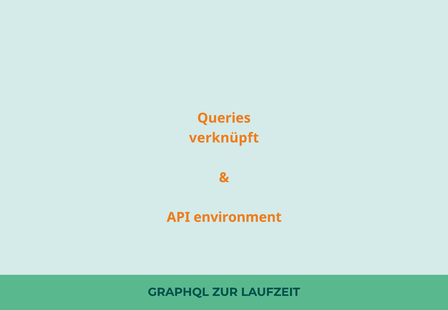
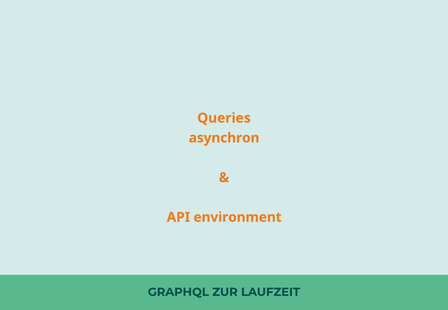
verknüpft: verknüpft -> asynchron
